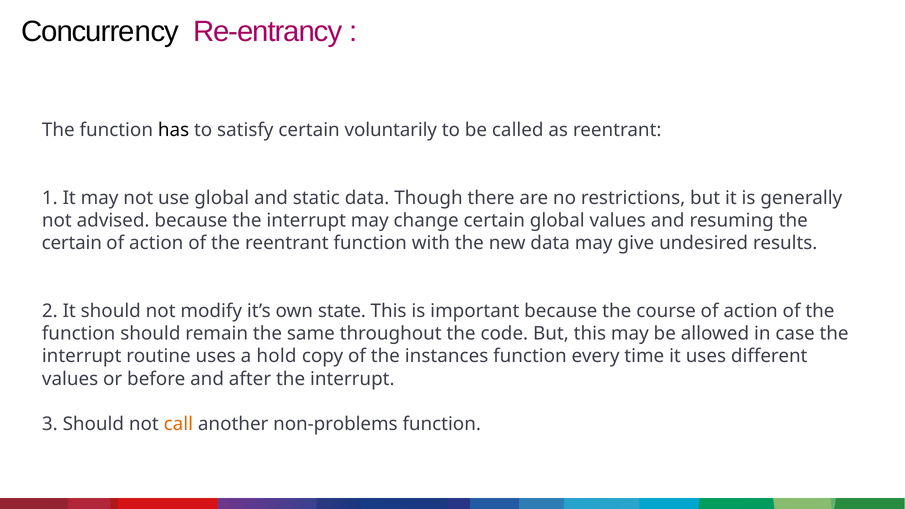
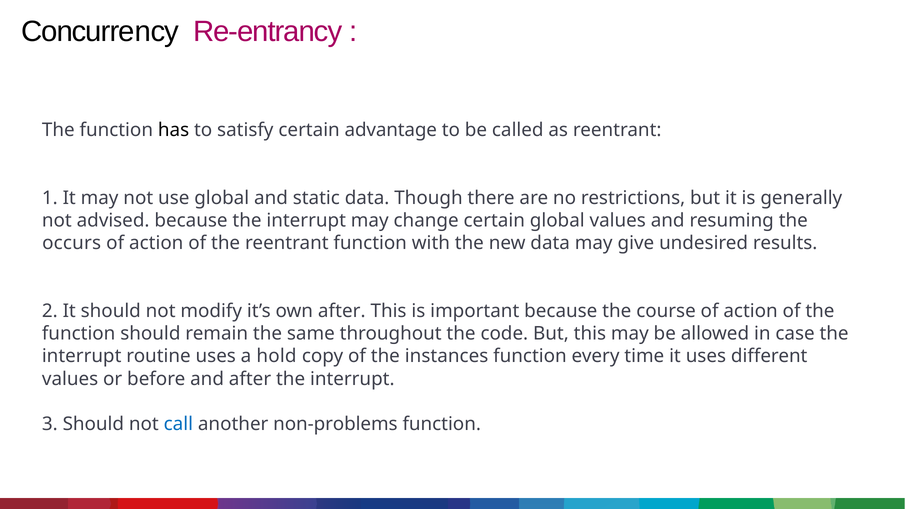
voluntarily: voluntarily -> advantage
certain at (72, 243): certain -> occurs
own state: state -> after
call colour: orange -> blue
